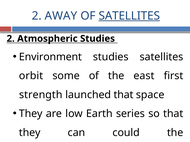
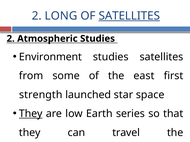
AWAY: AWAY -> LONG
orbit: orbit -> from
launched that: that -> star
They at (31, 114) underline: none -> present
could: could -> travel
